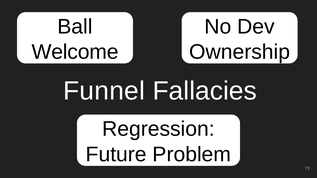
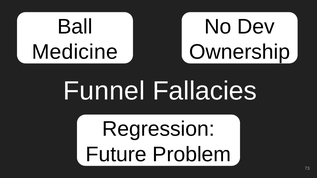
Welcome: Welcome -> Medicine
